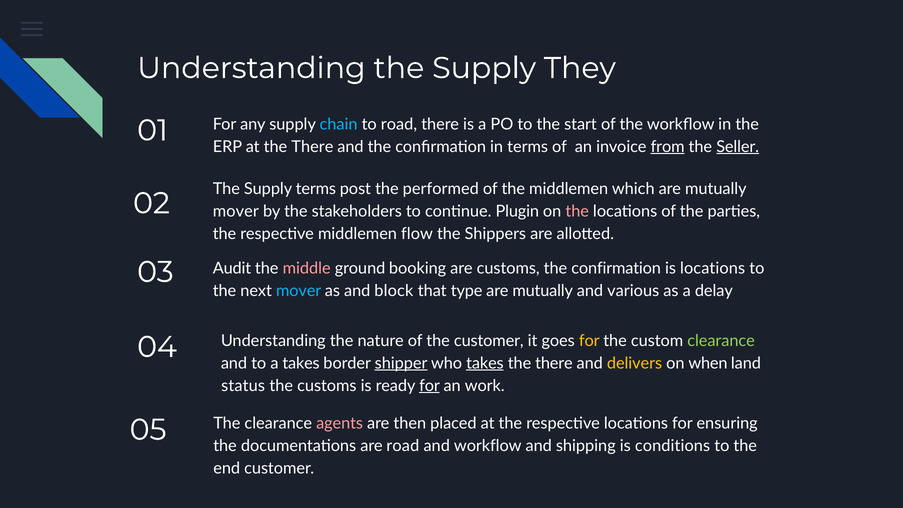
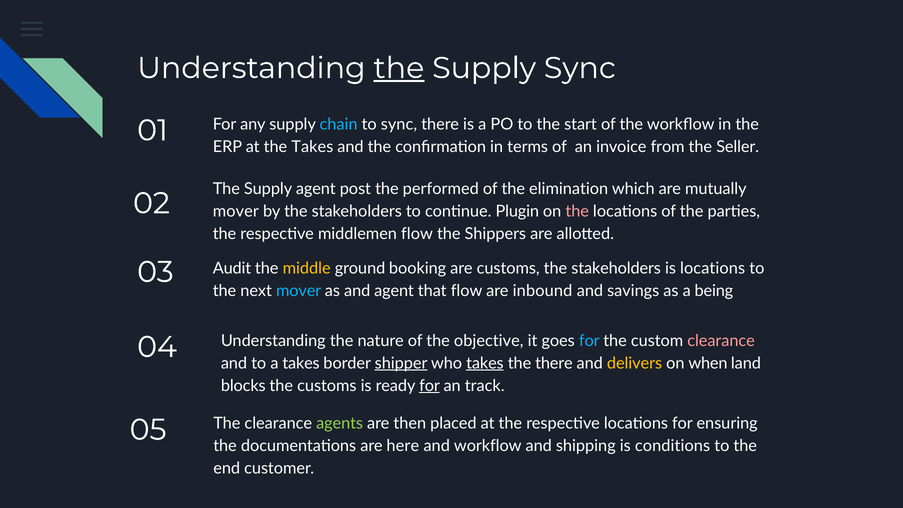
the at (399, 68) underline: none -> present
Supply They: They -> Sync
to road: road -> sync
at the There: There -> Takes
from underline: present -> none
Seller underline: present -> none
Supply terms: terms -> agent
the middlemen: middlemen -> elimination
middle colour: pink -> yellow
confirmation at (616, 268): confirmation -> stakeholders
and block: block -> agent
that type: type -> flow
mutually at (543, 291): mutually -> inbound
various: various -> savings
delay: delay -> being
the customer: customer -> objective
for at (589, 341) colour: yellow -> light blue
clearance at (721, 341) colour: light green -> pink
status: status -> blocks
work: work -> track
agents colour: pink -> light green
are road: road -> here
